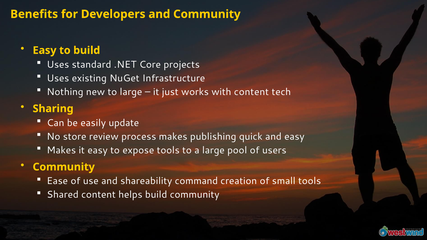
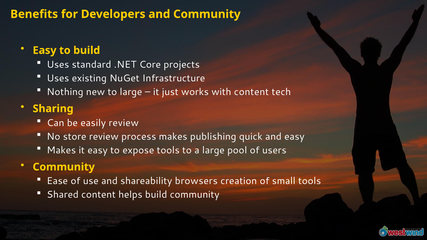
easily update: update -> review
command: command -> browsers
